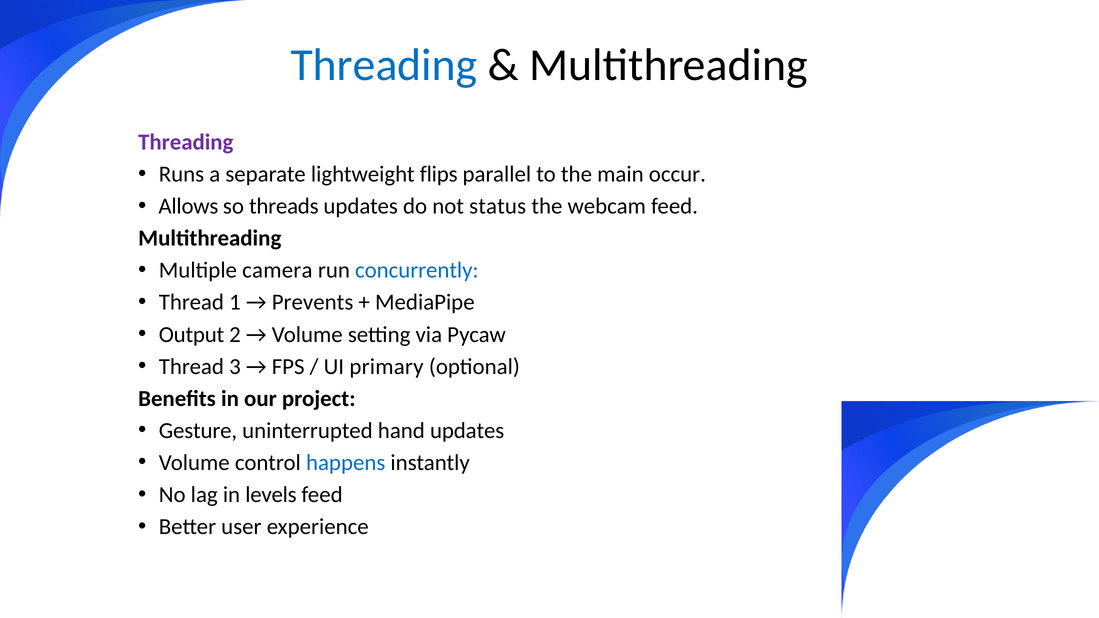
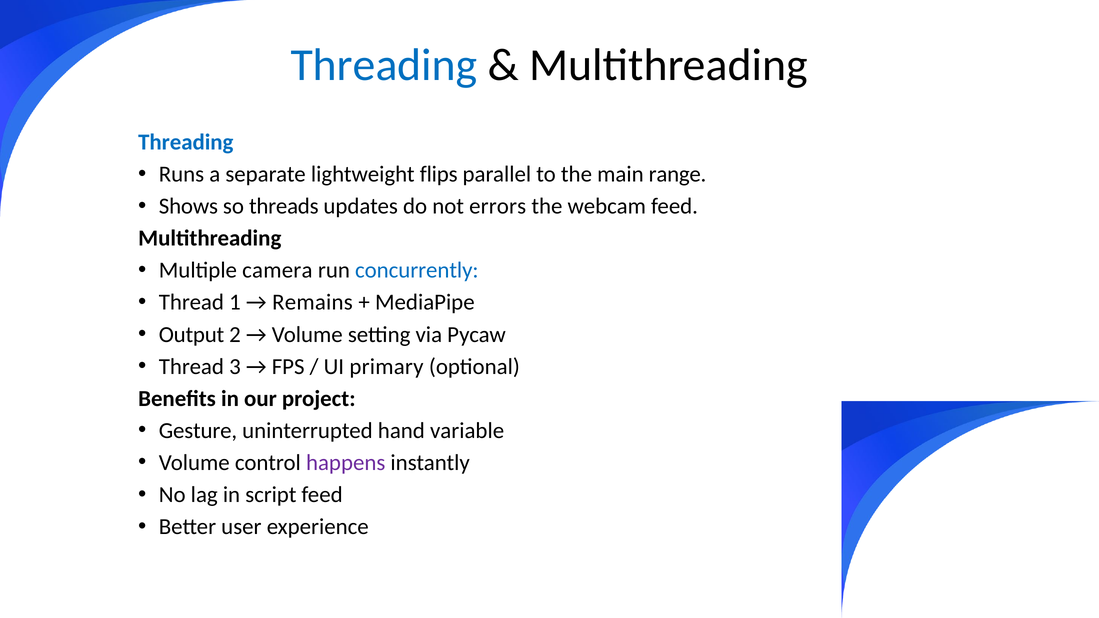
Threading at (186, 142) colour: purple -> blue
occur: occur -> range
Allows: Allows -> Shows
status: status -> errors
Prevents: Prevents -> Remains
hand updates: updates -> variable
happens colour: blue -> purple
levels: levels -> script
